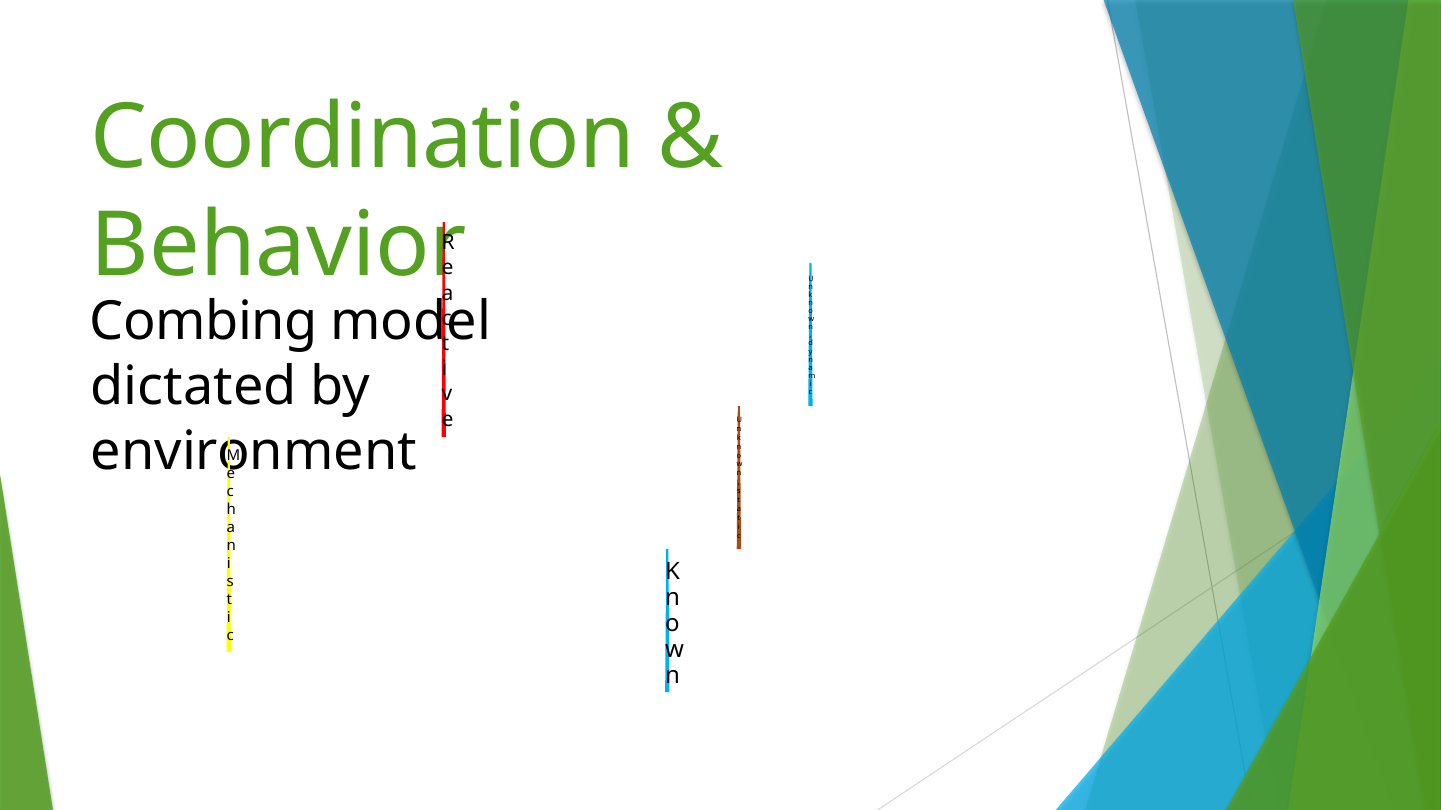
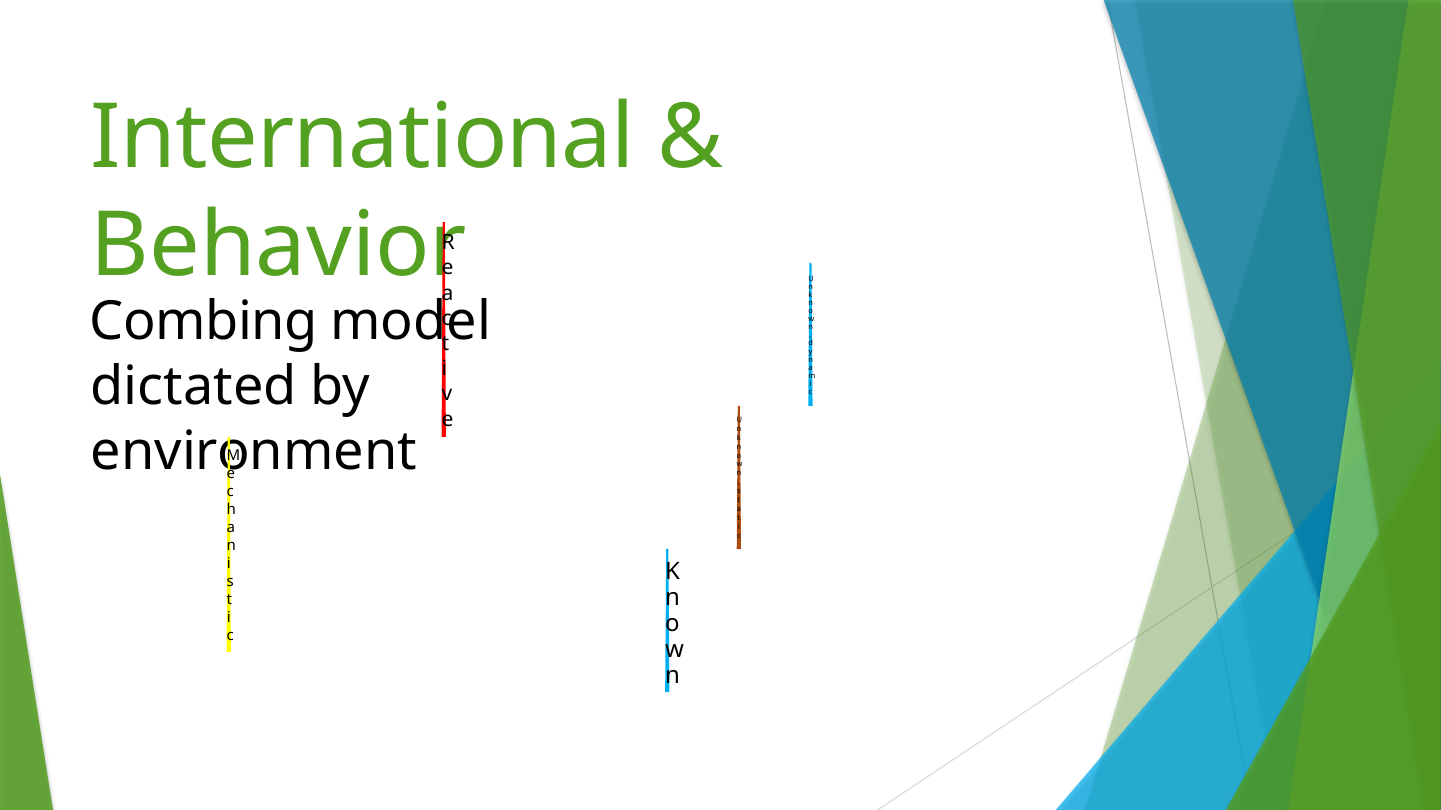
Coordination: Coordination -> International
